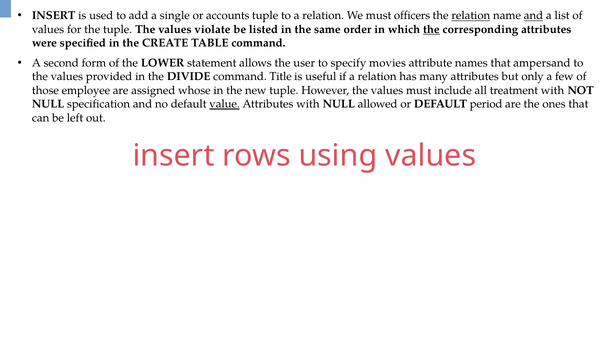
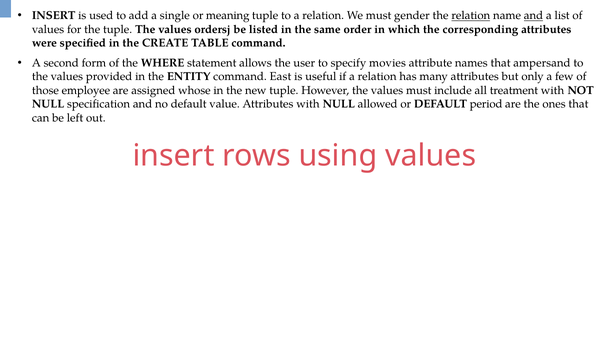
accounts: accounts -> meaning
officers: officers -> gender
violate: violate -> ordersj
the at (431, 29) underline: present -> none
LOWER: LOWER -> WHERE
DIVIDE: DIVIDE -> ENTITY
Title: Title -> East
value underline: present -> none
